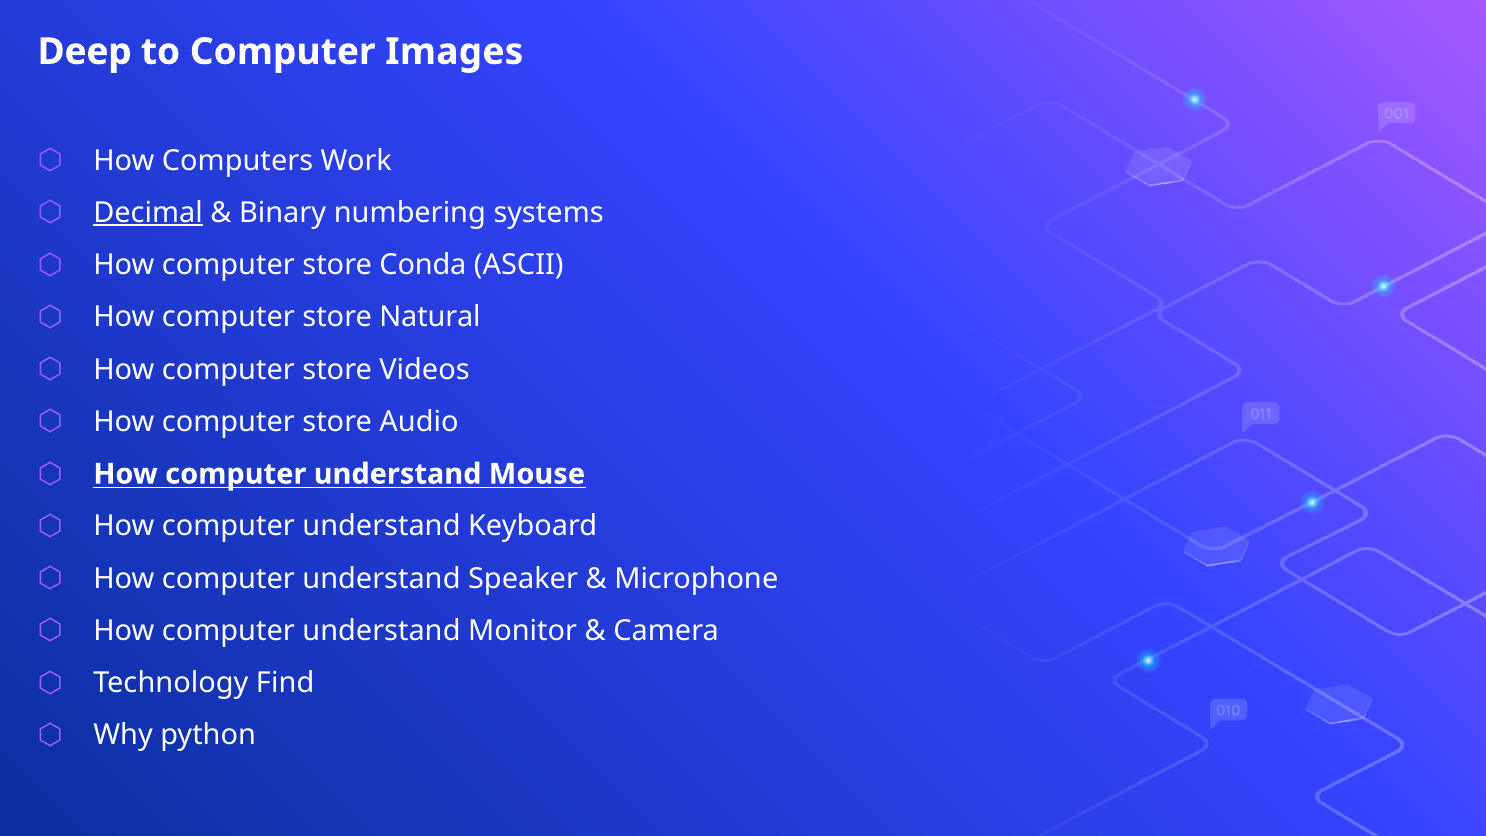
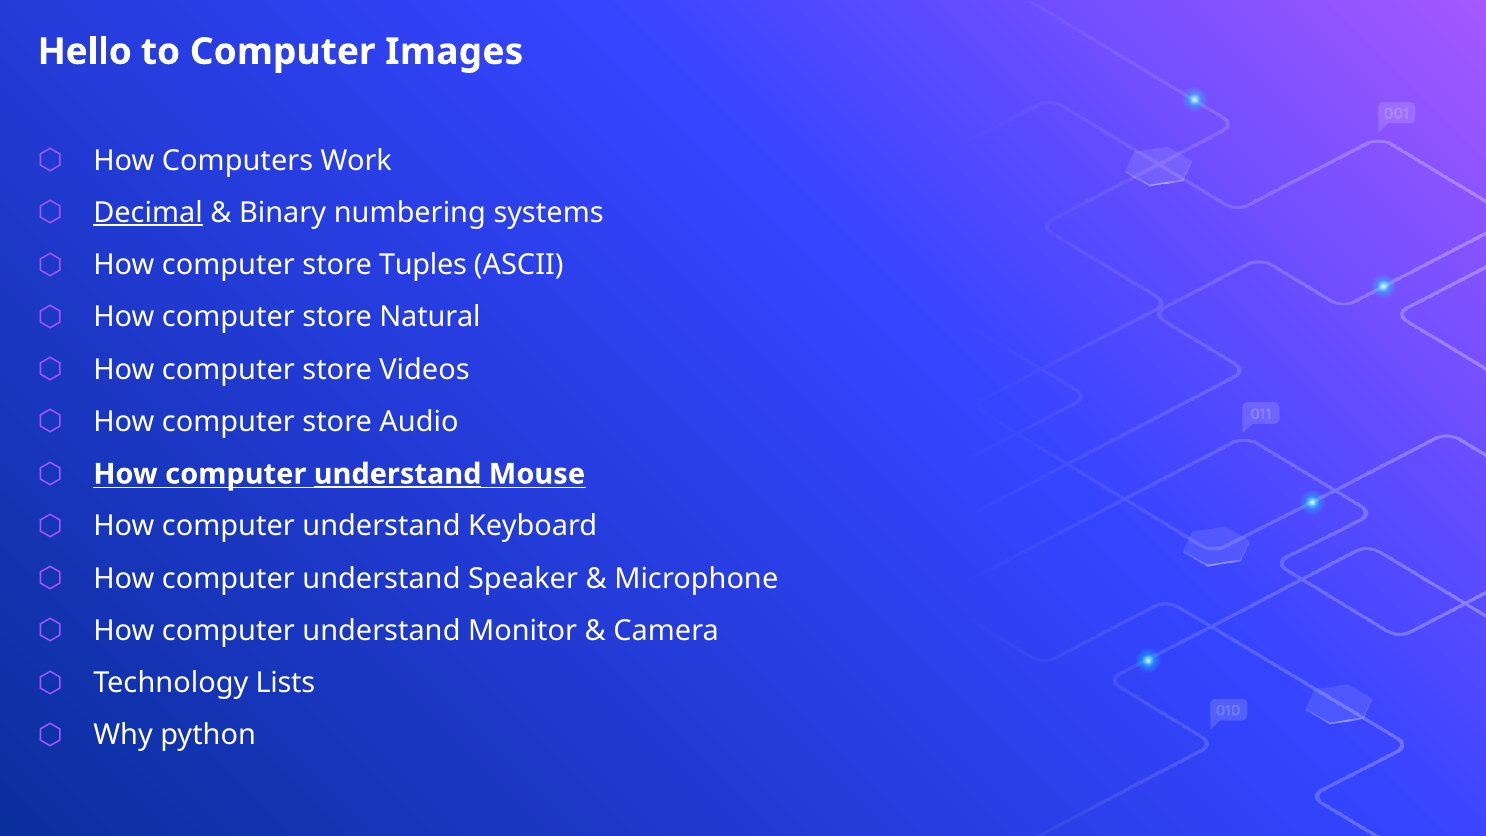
Deep: Deep -> Hello
Conda: Conda -> Tuples
understand at (398, 474) underline: none -> present
Find: Find -> Lists
